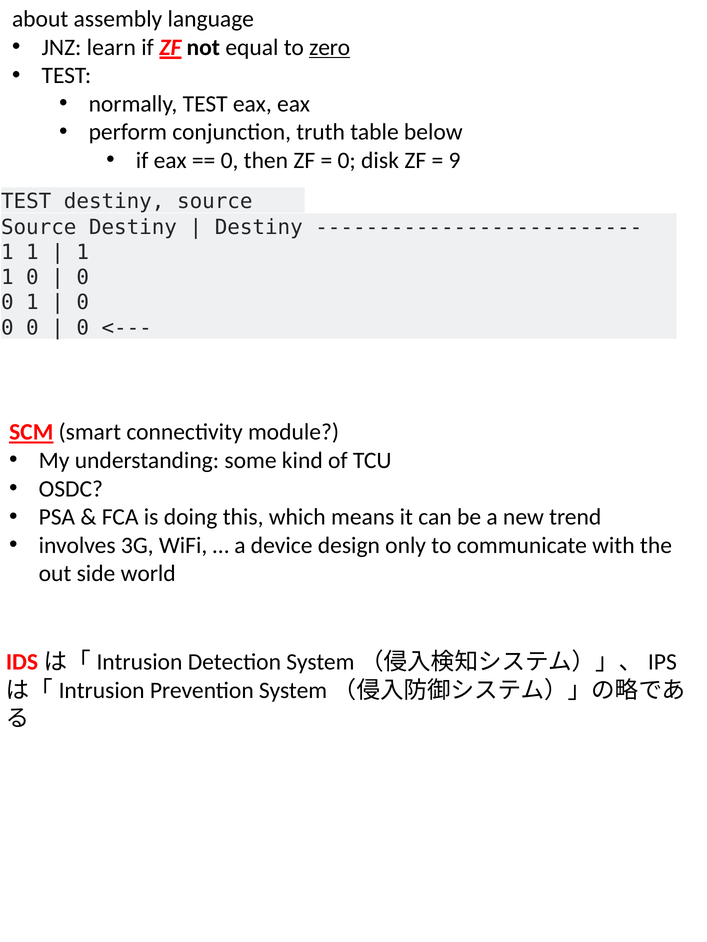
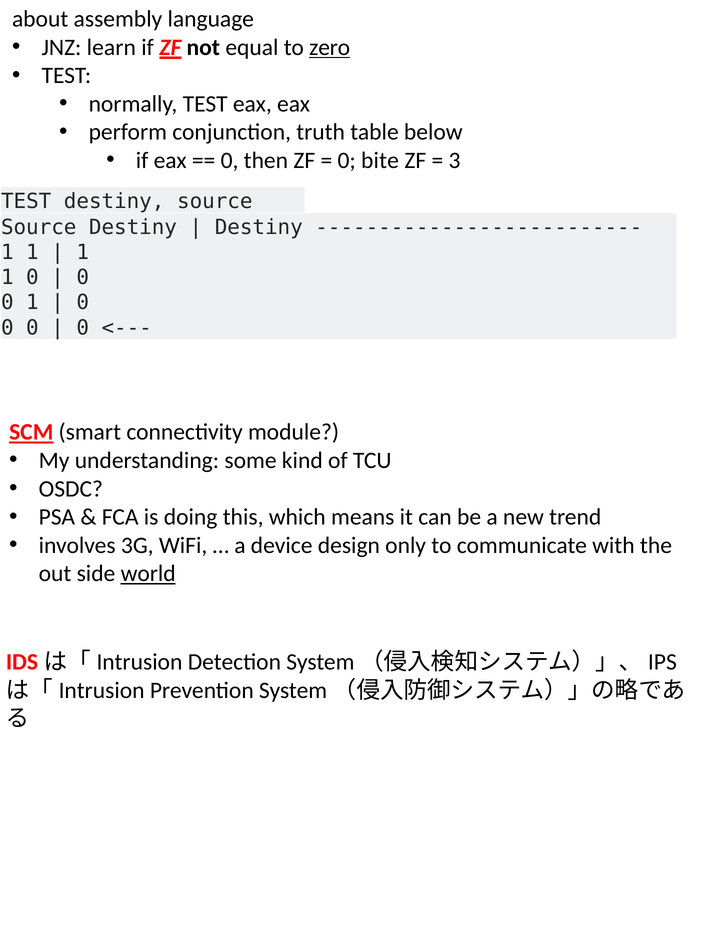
disk: disk -> bite
9: 9 -> 3
world underline: none -> present
